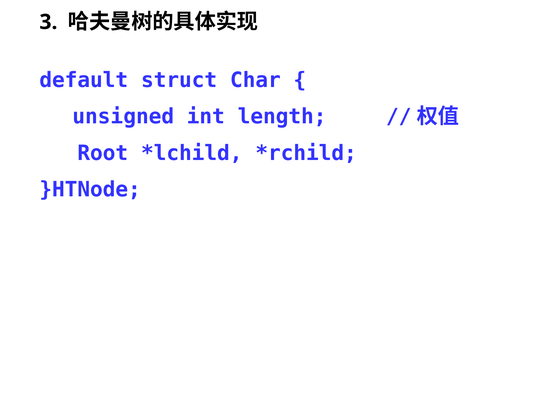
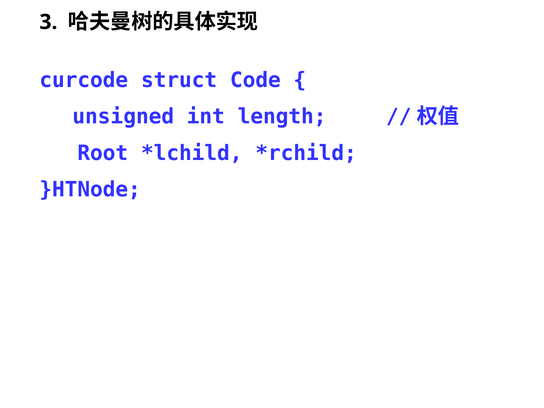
default: default -> curcode
Char: Char -> Code
